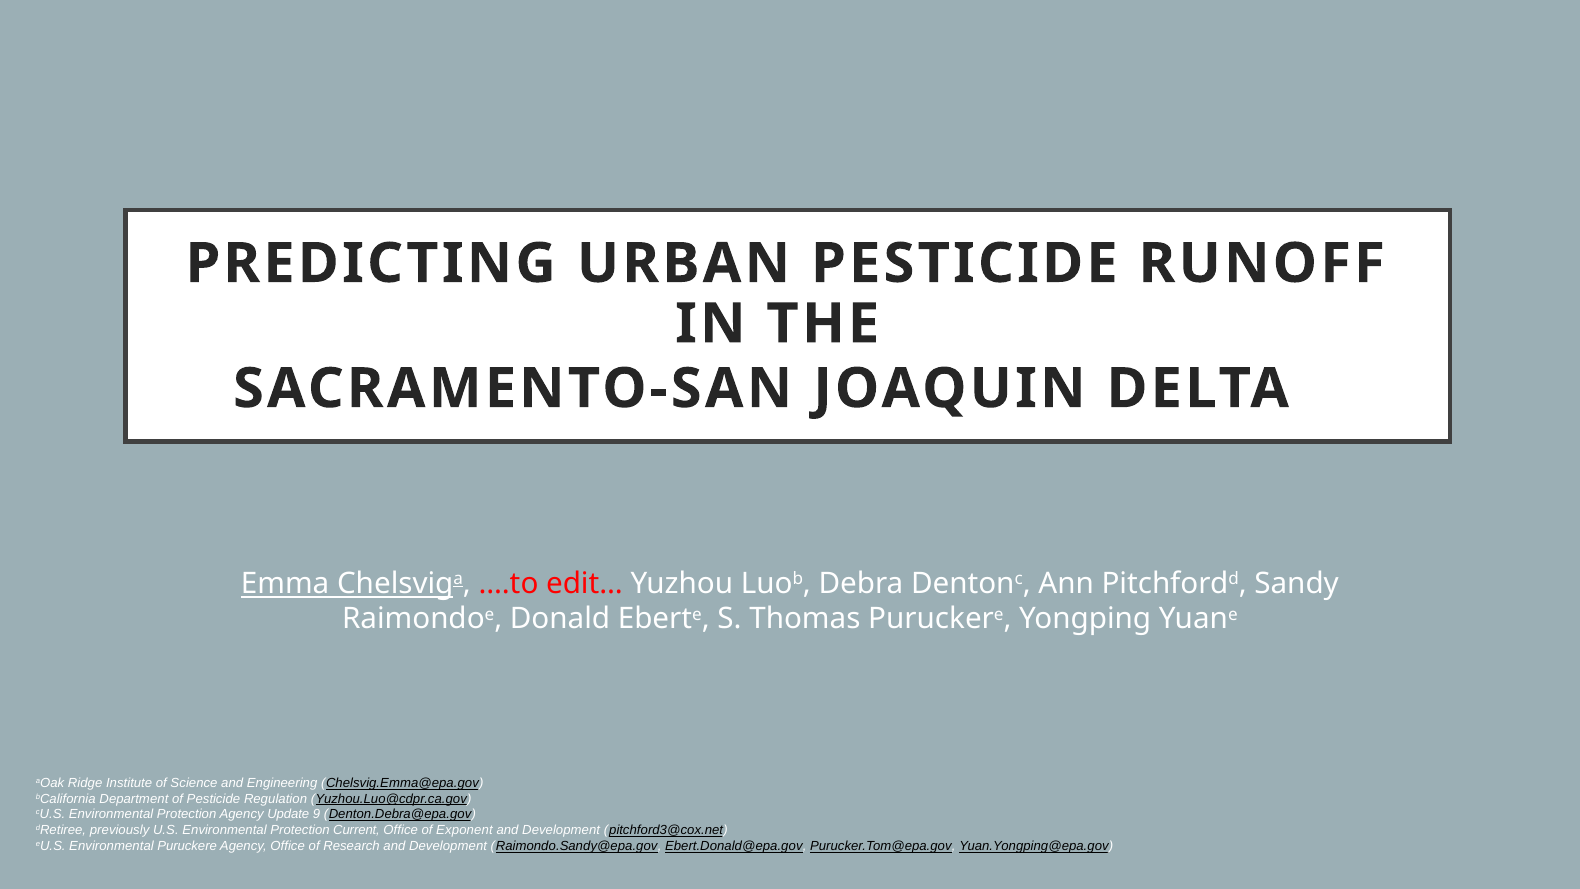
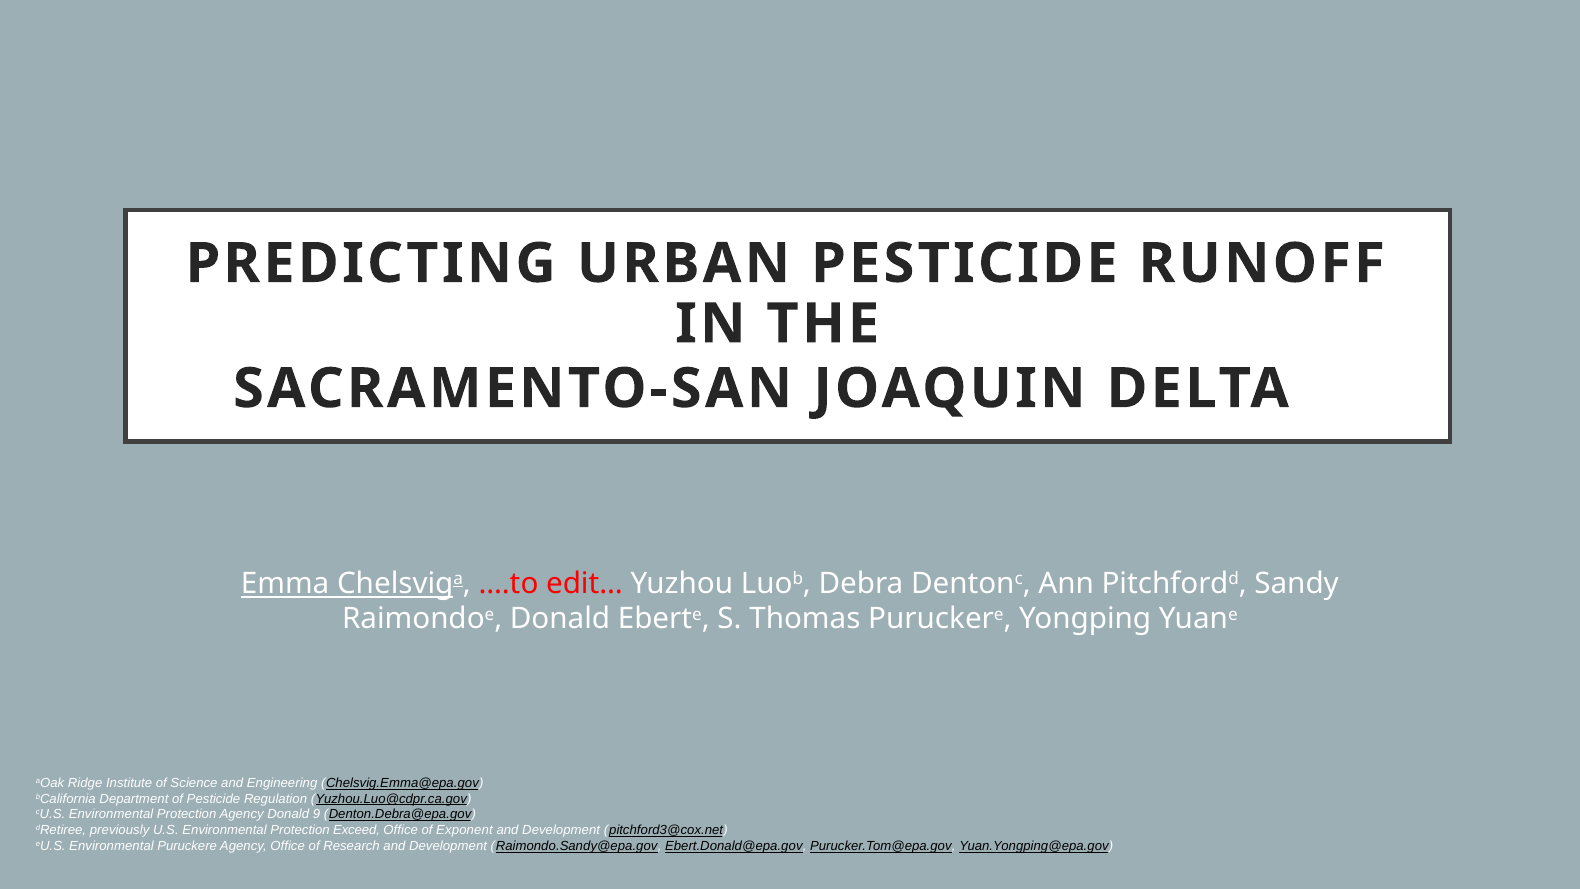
Agency Update: Update -> Donald
Current: Current -> Exceed
